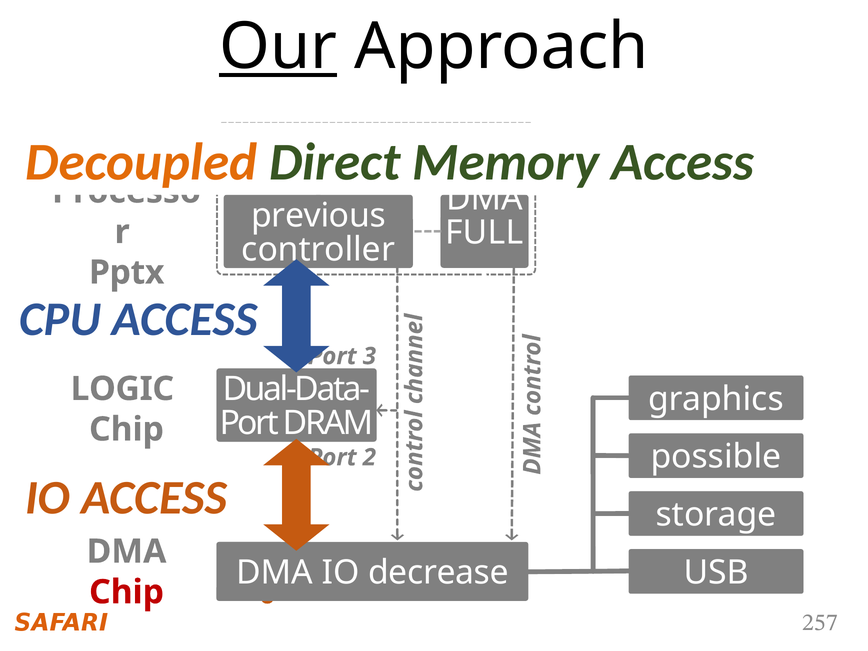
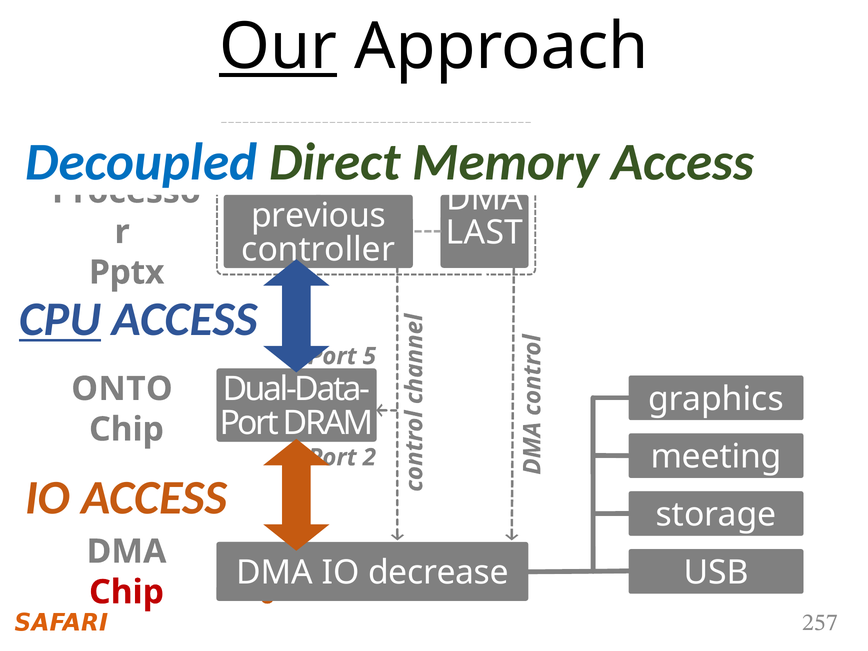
Decoupled colour: orange -> blue
FULL: FULL -> LAST
CPU at (60, 320) underline: none -> present
3: 3 -> 5
LOGIC: LOGIC -> ONTO
possible: possible -> meeting
